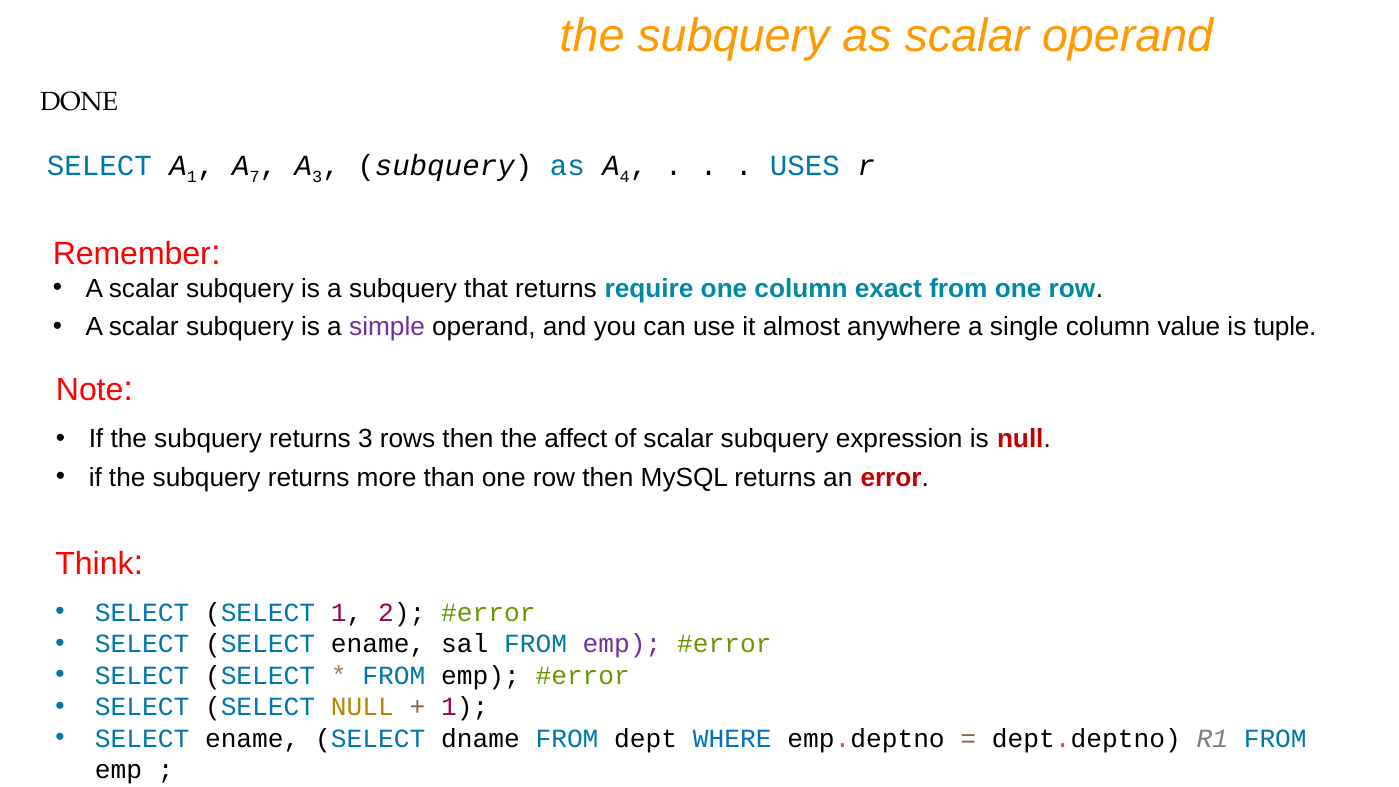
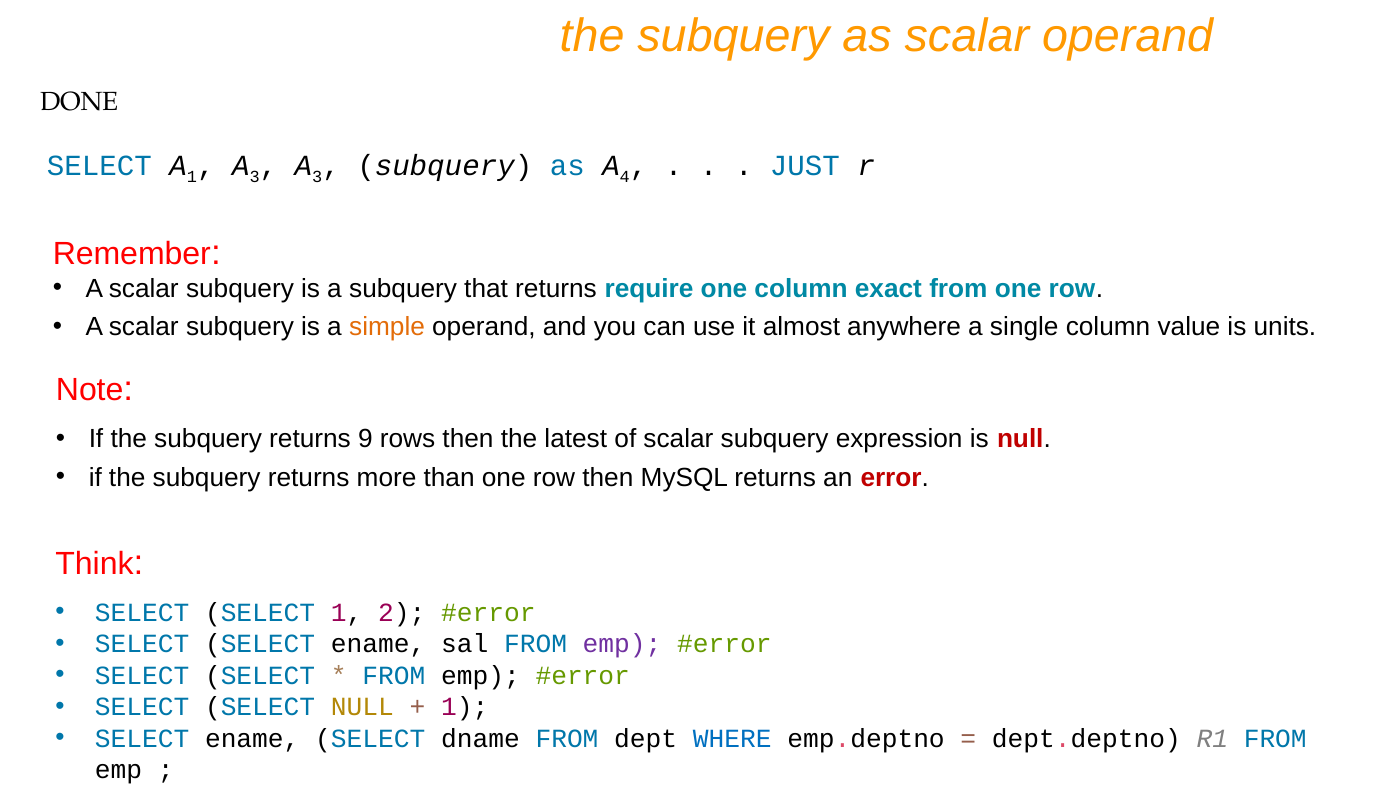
7 at (255, 177): 7 -> 3
USES: USES -> JUST
simple colour: purple -> orange
tuple: tuple -> units
returns 3: 3 -> 9
affect: affect -> latest
